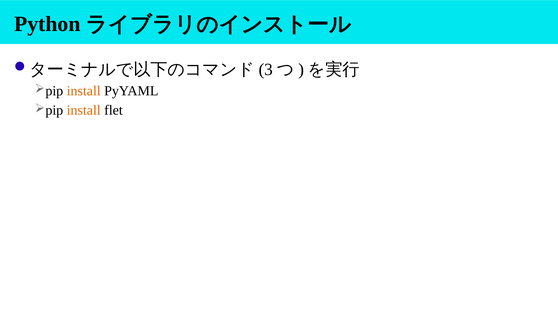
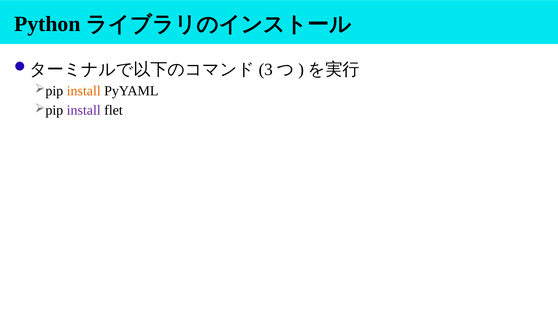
install at (84, 110) colour: orange -> purple
